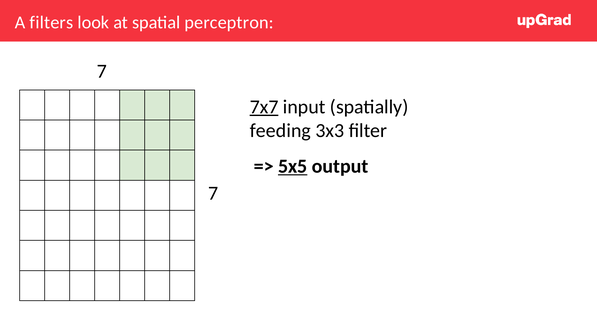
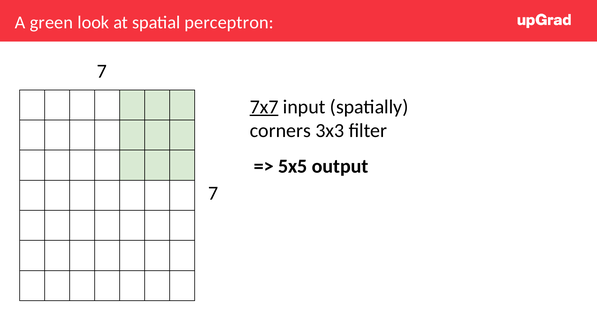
filters: filters -> green
feeding: feeding -> corners
5x5 underline: present -> none
